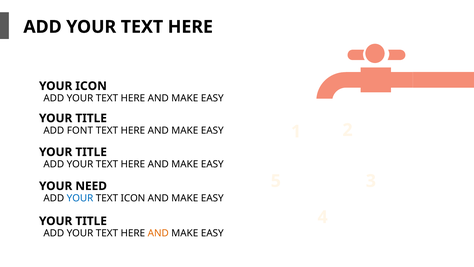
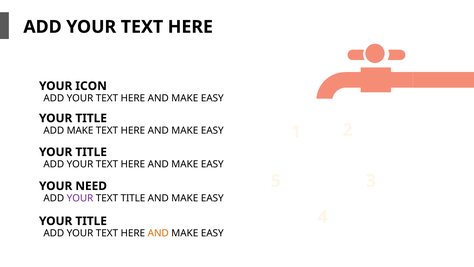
ADD FONT: FONT -> MAKE
YOUR at (80, 198) colour: blue -> purple
TEXT ICON: ICON -> TITLE
